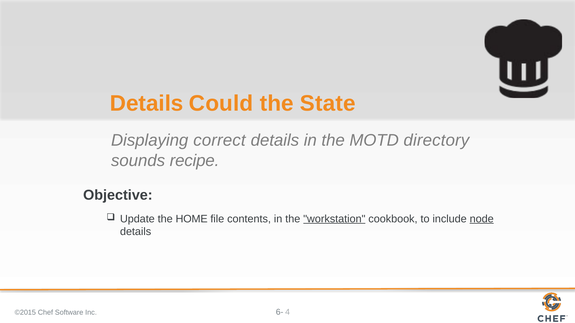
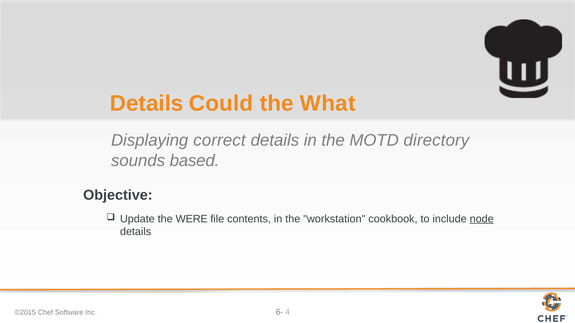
State: State -> What
recipe: recipe -> based
HOME: HOME -> WERE
workstation underline: present -> none
